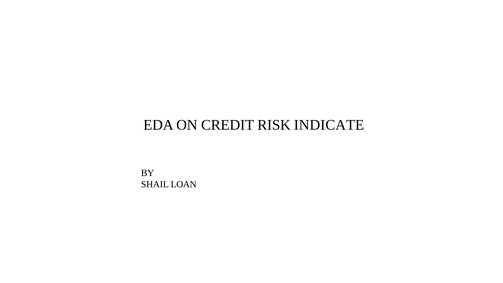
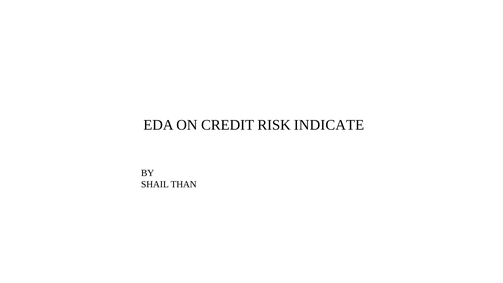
LOAN: LOAN -> THAN
